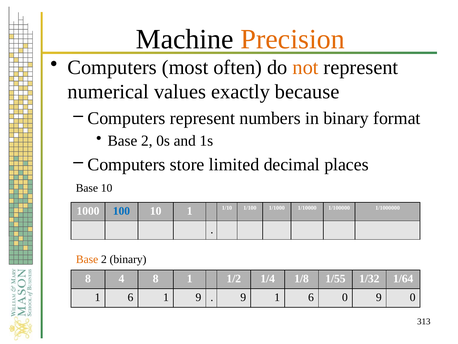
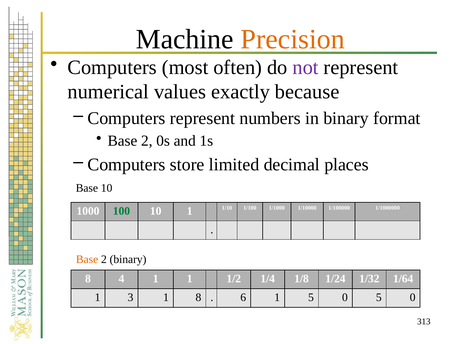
not colour: orange -> purple
100 colour: blue -> green
4 8: 8 -> 1
1/55: 1/55 -> 1/24
6 at (131, 297): 6 -> 3
1 9: 9 -> 8
9 at (243, 297): 9 -> 6
6 at (311, 297): 6 -> 5
0 9: 9 -> 5
